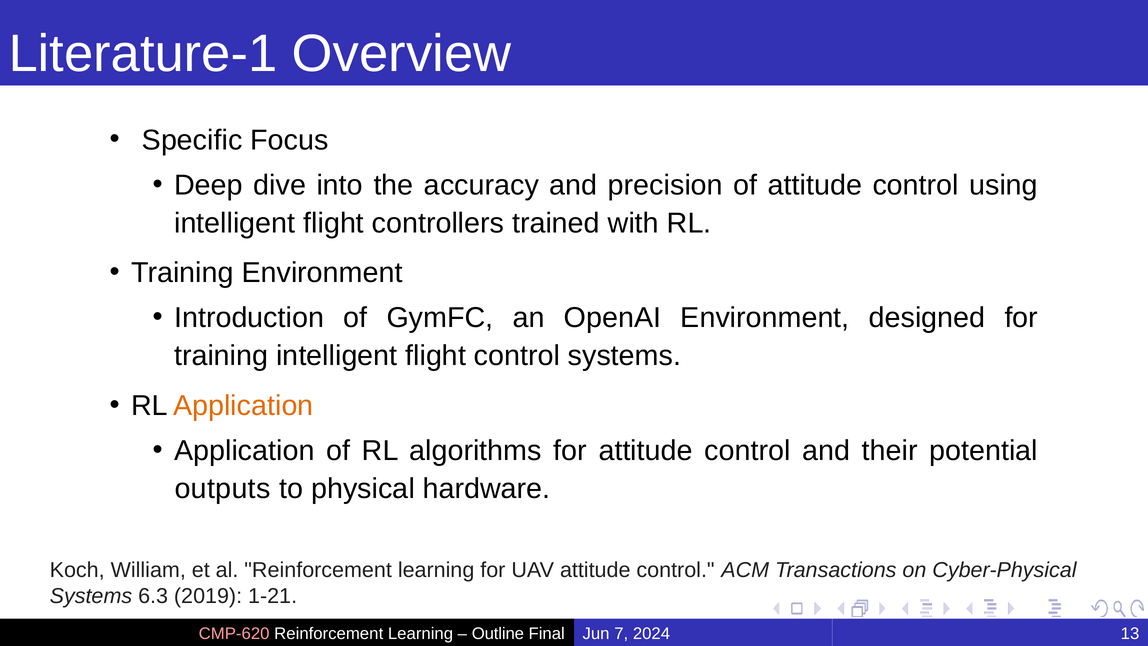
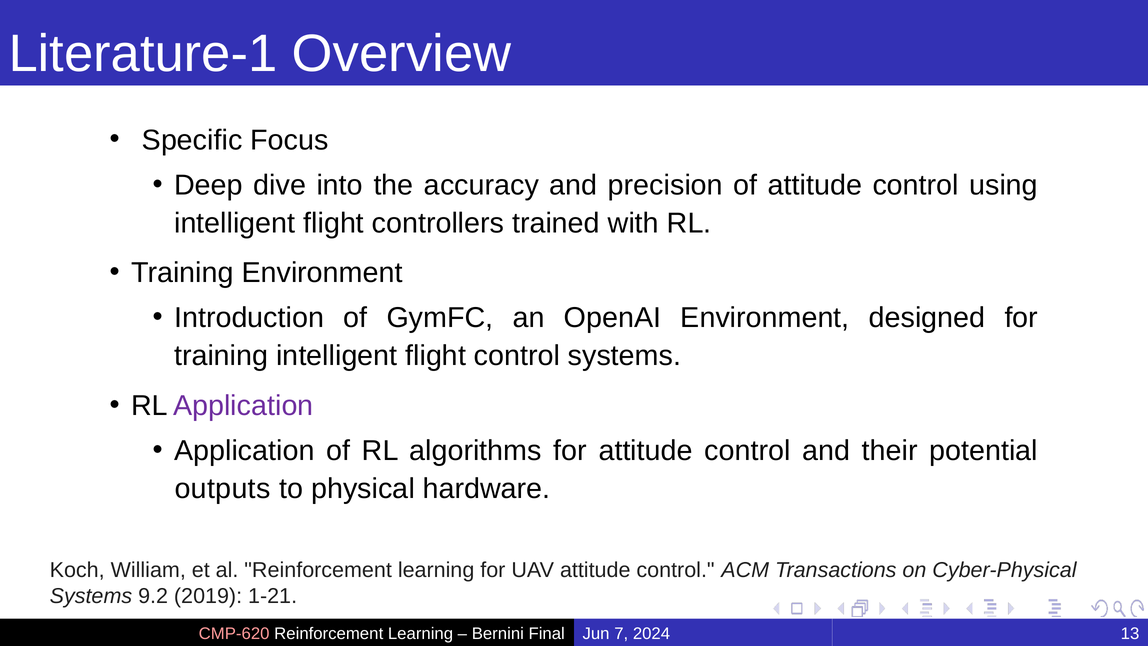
Application at (243, 406) colour: orange -> purple
6.3: 6.3 -> 9.2
Outline: Outline -> Bernini
